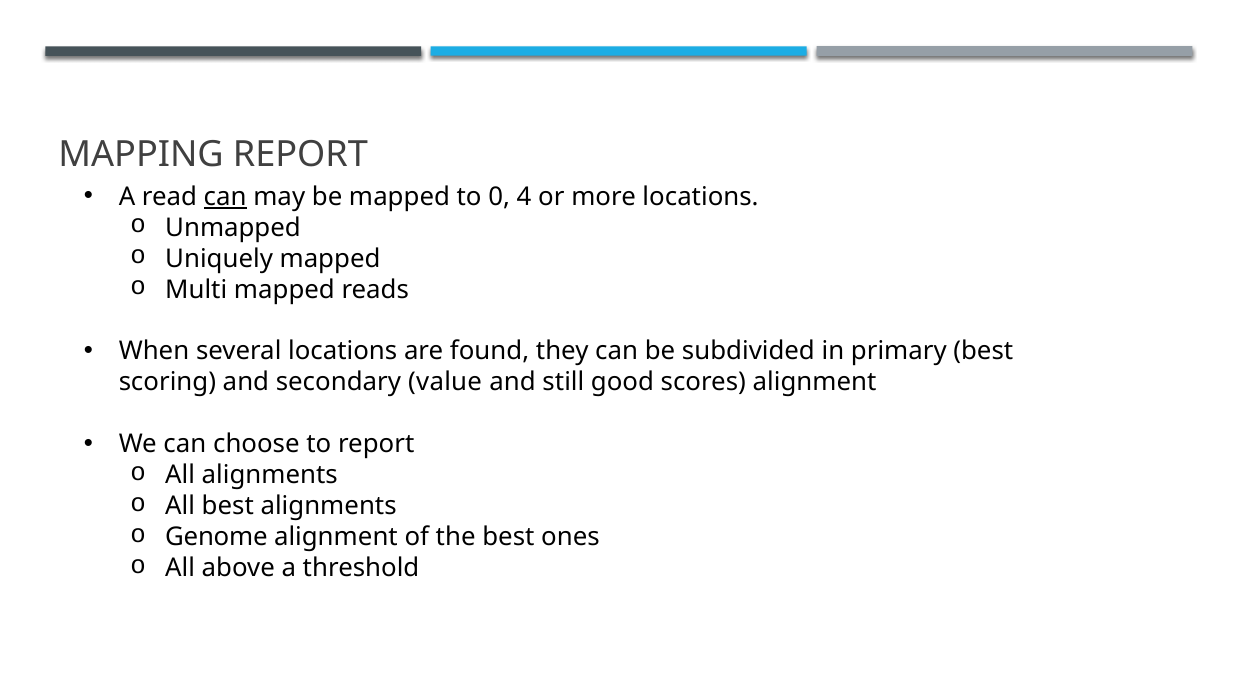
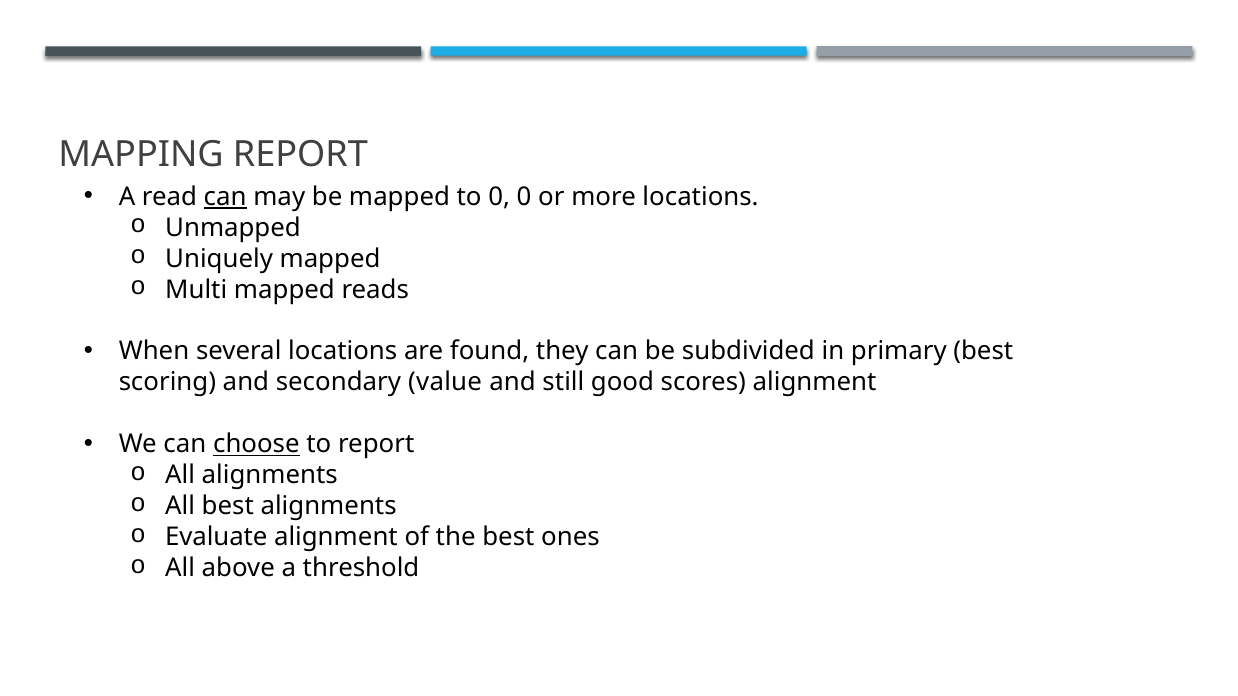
0 4: 4 -> 0
choose underline: none -> present
Genome: Genome -> Evaluate
